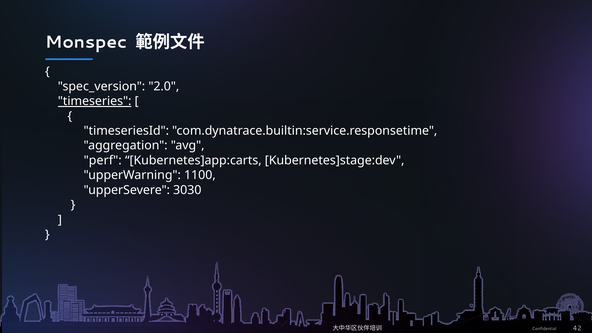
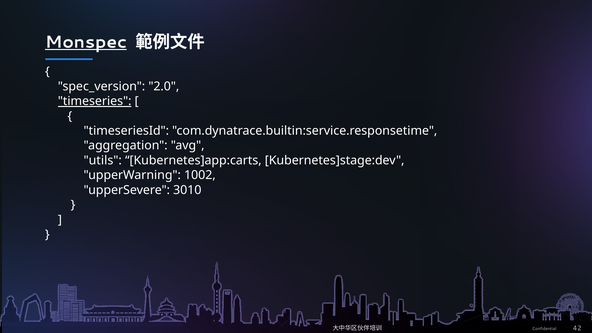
Monspec underline: none -> present
perf: perf -> utils
1100: 1100 -> 1002
3030: 3030 -> 3010
